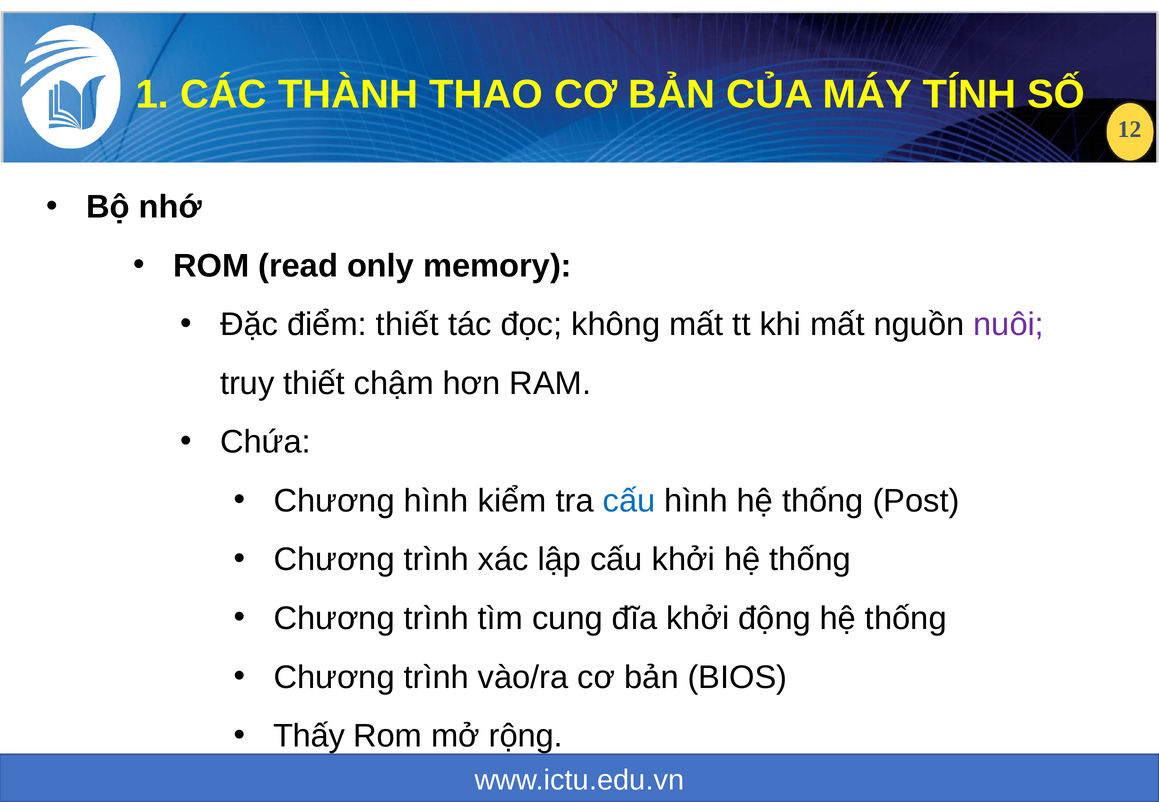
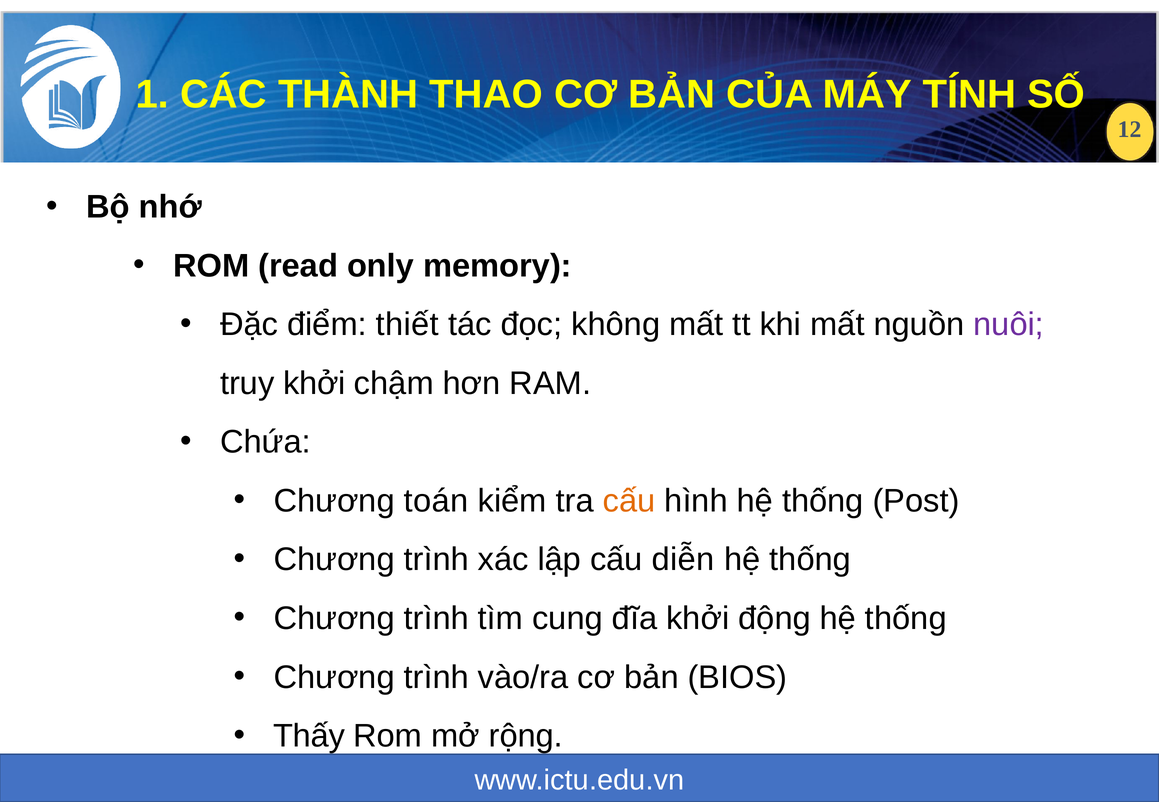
truy thiết: thiết -> khởi
Chương hình: hình -> toán
cấu at (629, 501) colour: blue -> orange
cấu khởi: khởi -> diễn
